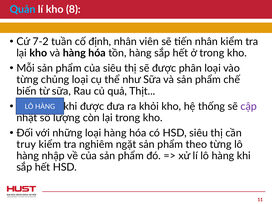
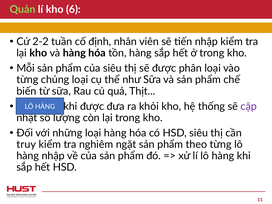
Quản colour: light blue -> light green
8: 8 -> 6
7-2: 7-2 -> 2-2
tiến nhân: nhân -> nhập
